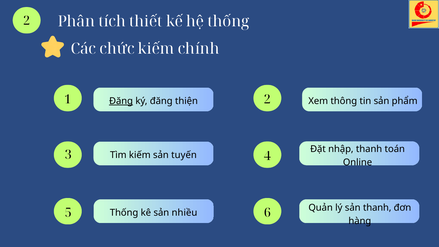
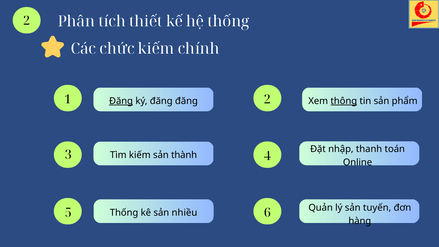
đăng thiện: thiện -> đăng
thông underline: none -> present
tuyến: tuyến -> thành
sản thanh: thanh -> tuyến
